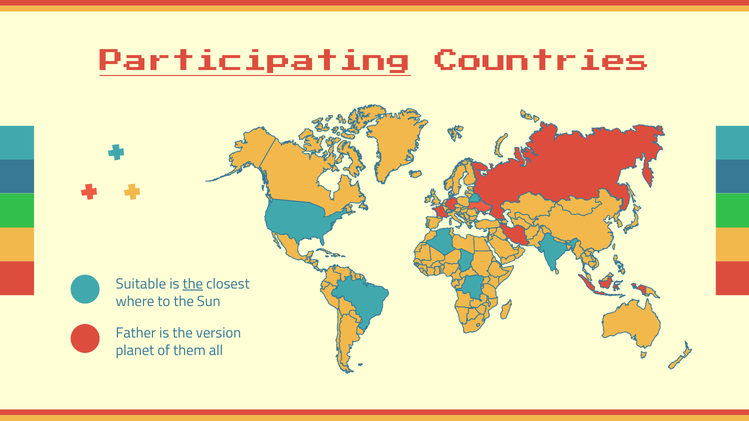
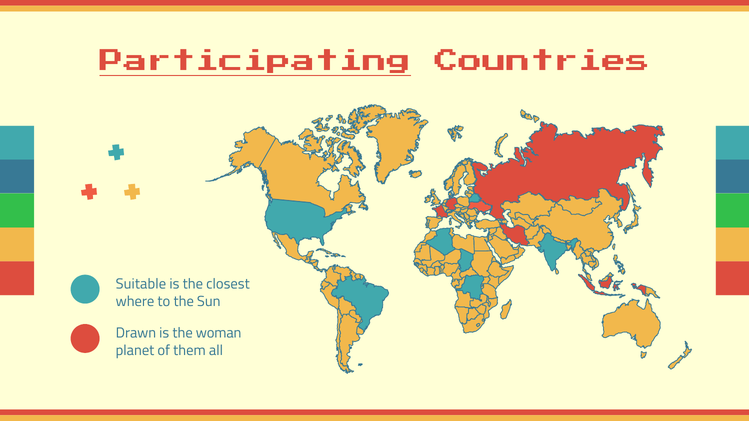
the at (193, 284) underline: present -> none
Father: Father -> Drawn
version: version -> woman
